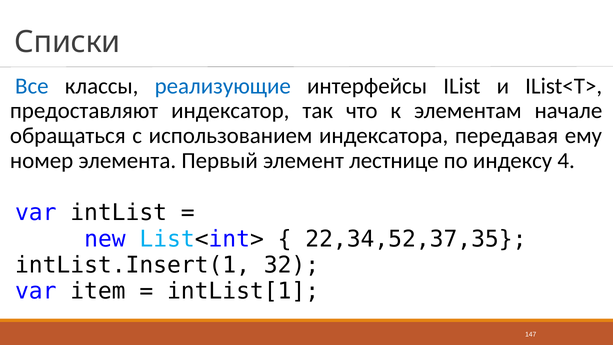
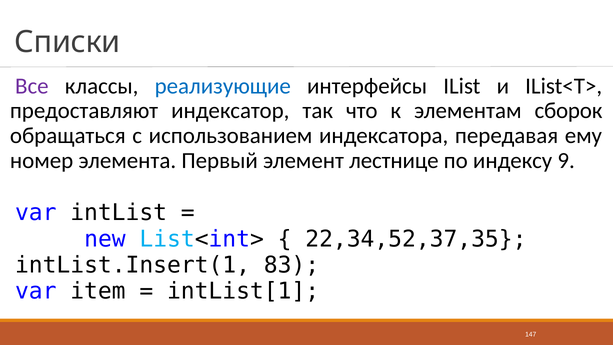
Все colour: blue -> purple
начале: начале -> сборок
4: 4 -> 9
32: 32 -> 83
